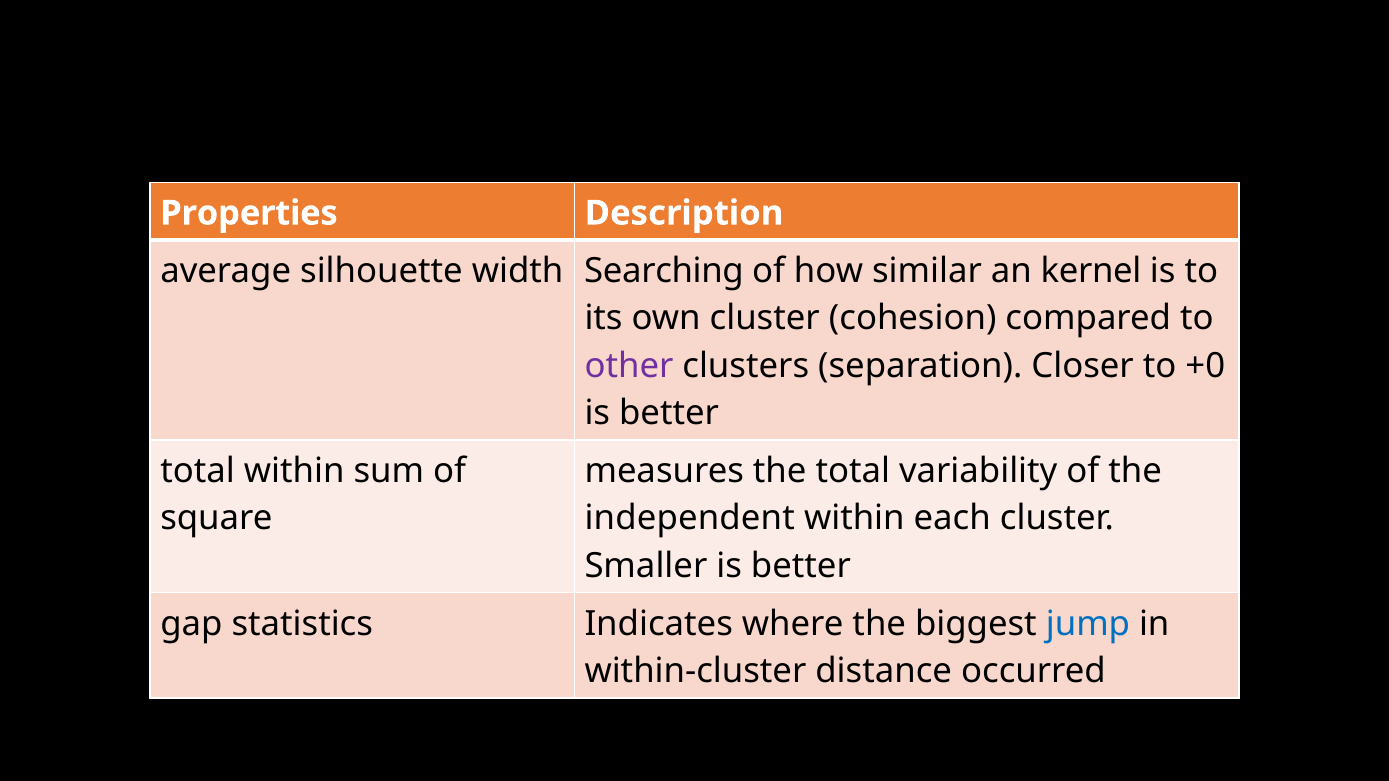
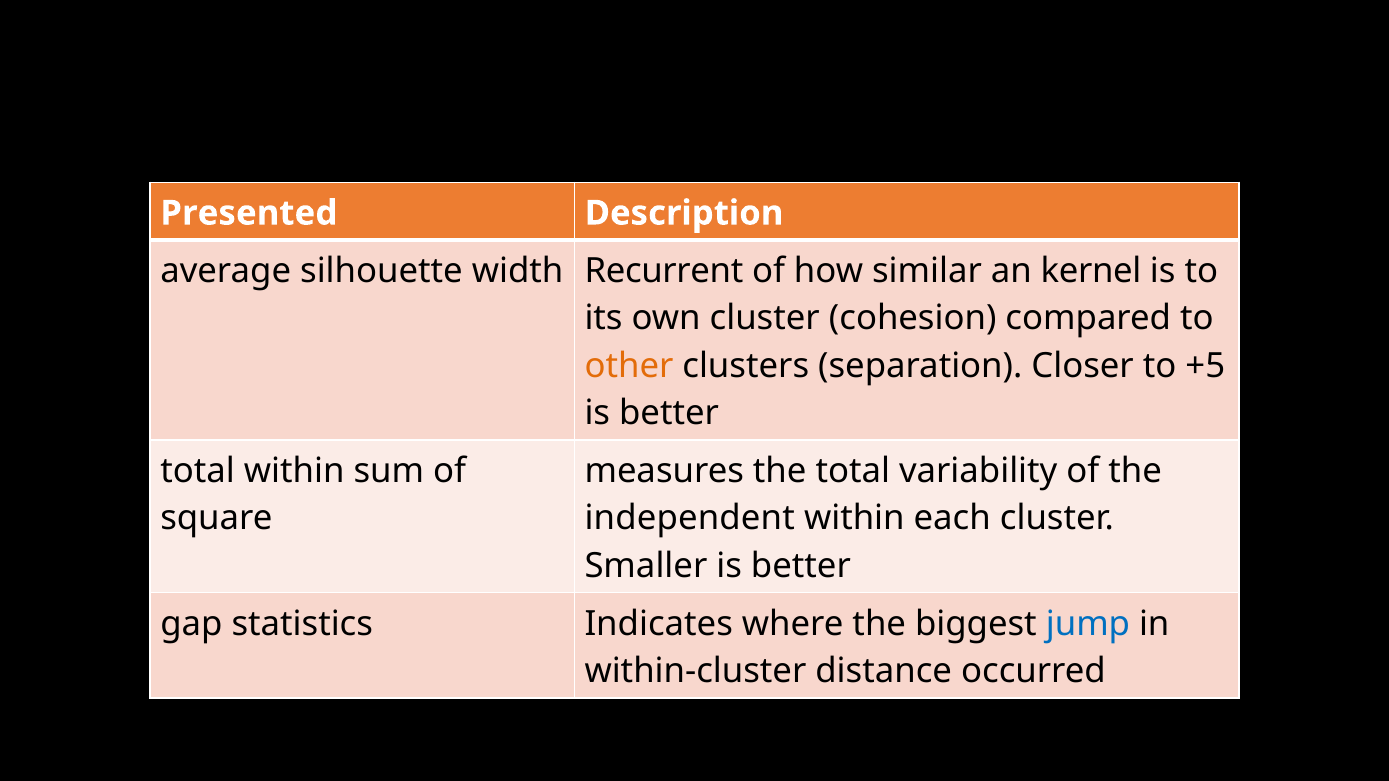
Properties: Properties -> Presented
Searching: Searching -> Recurrent
other colour: purple -> orange
+0: +0 -> +5
